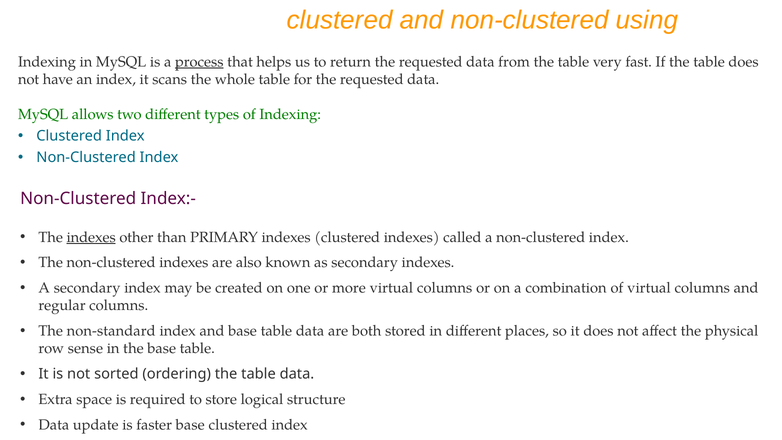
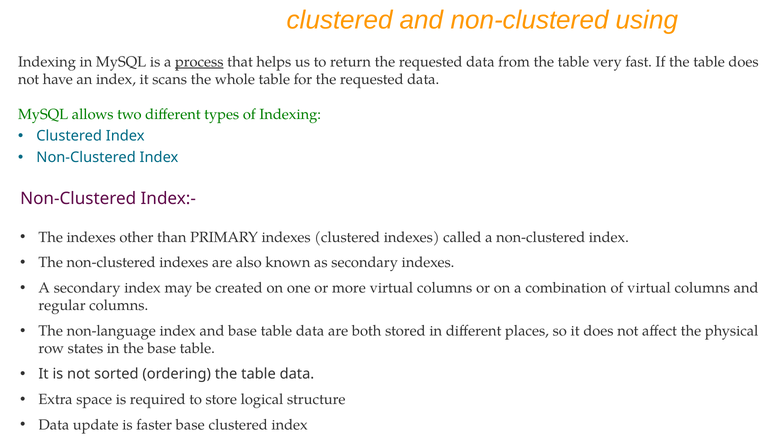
indexes at (91, 237) underline: present -> none
non-standard: non-standard -> non-language
sense: sense -> states
